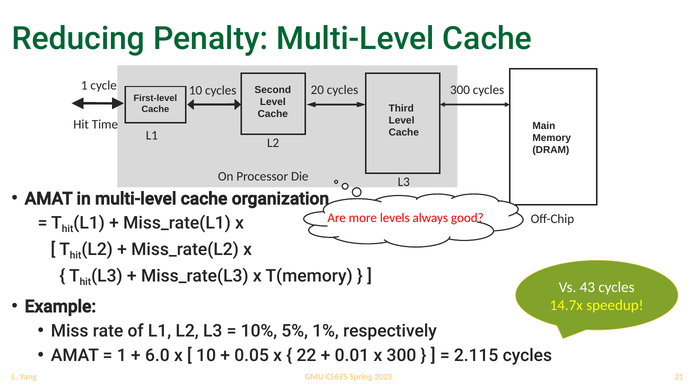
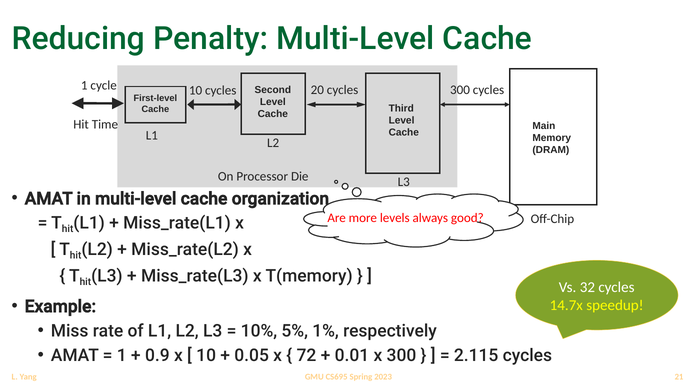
43: 43 -> 32
6.0: 6.0 -> 0.9
22: 22 -> 72
